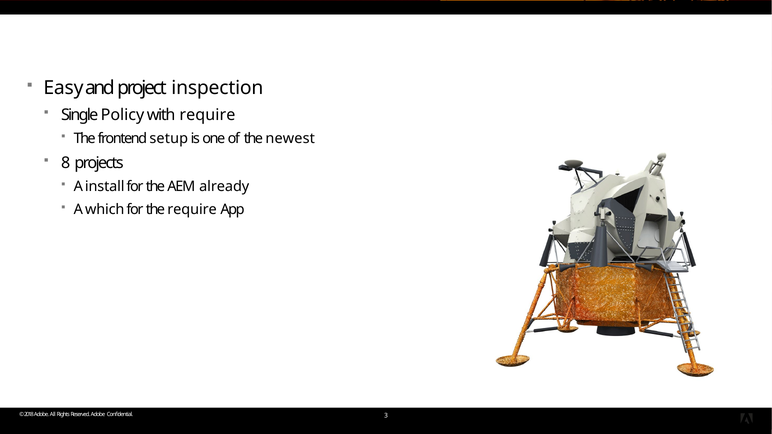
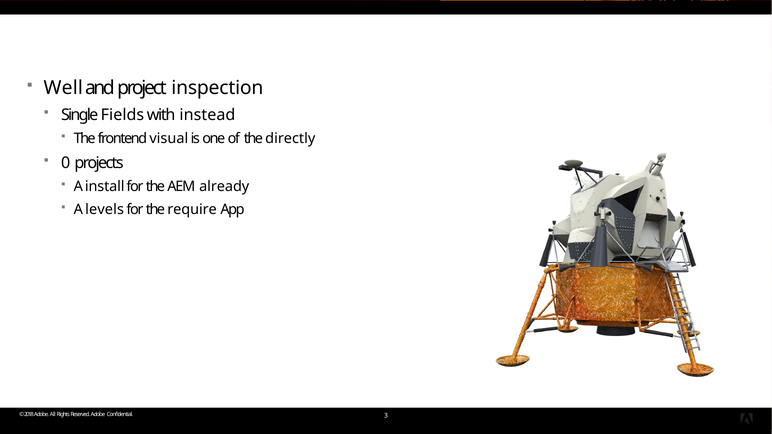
Easy: Easy -> Well
Policy: Policy -> Fields
with require: require -> instead
setup: setup -> visual
newest: newest -> directly
8: 8 -> 0
which: which -> levels
